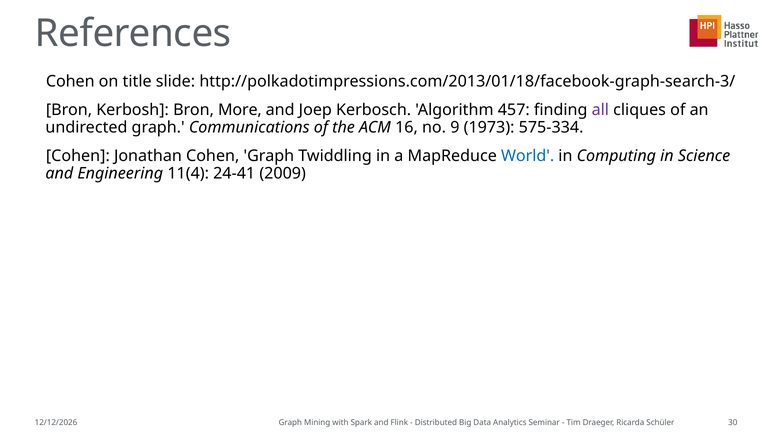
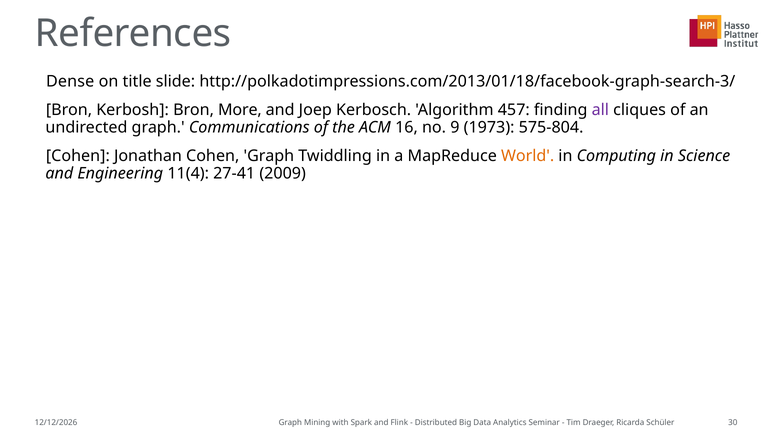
Cohen at (70, 82): Cohen -> Dense
575-334: 575-334 -> 575-804
World colour: blue -> orange
24-41: 24-41 -> 27-41
